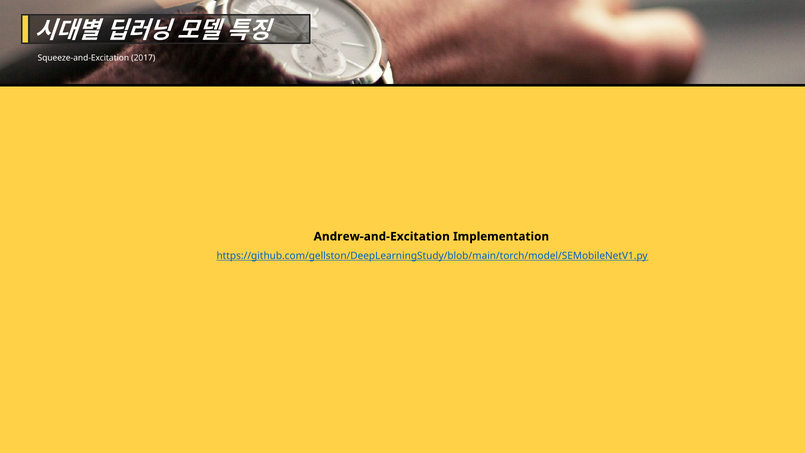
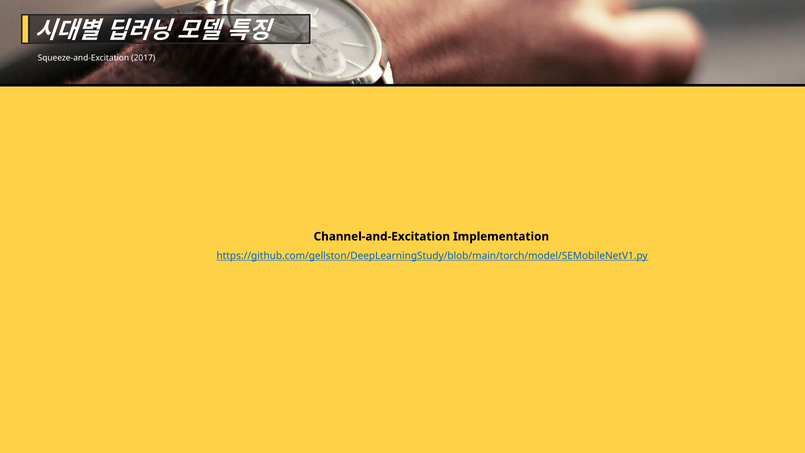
Andrew-and-Excitation: Andrew-and-Excitation -> Channel-and-Excitation
